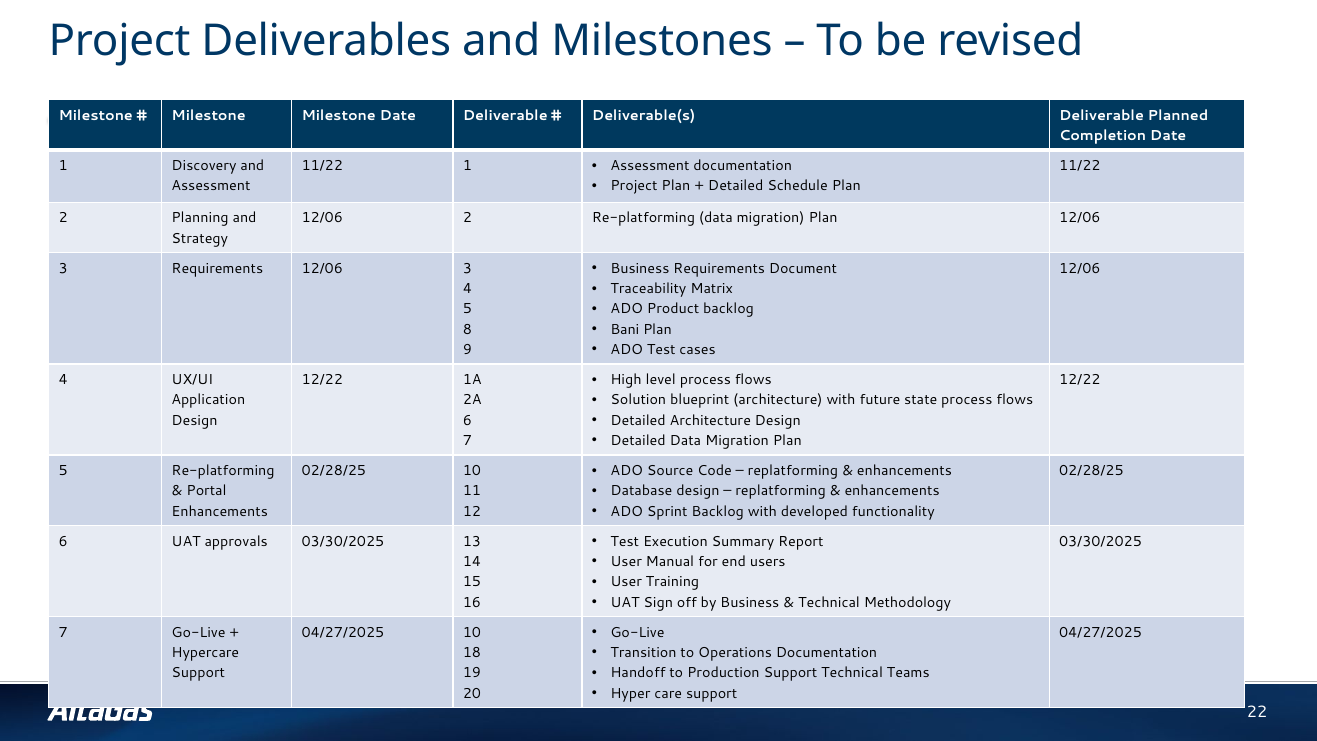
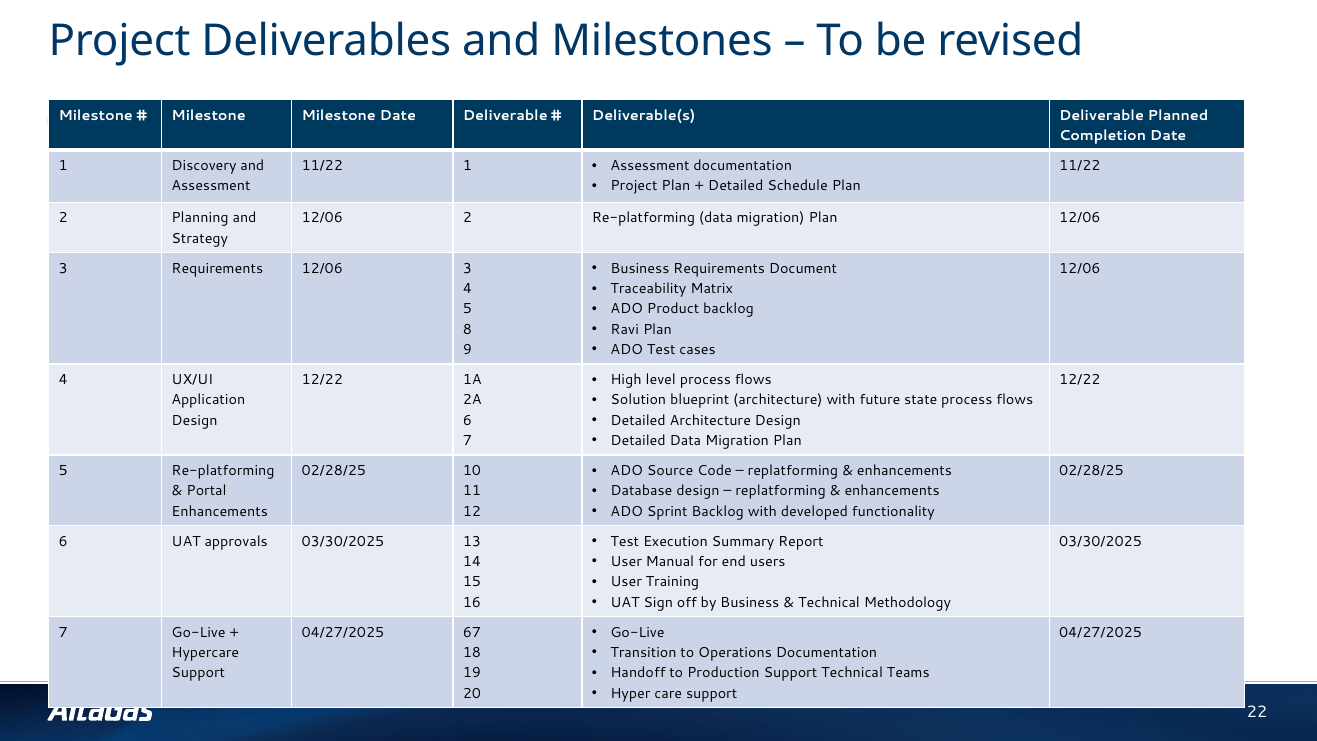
Bani: Bani -> Ravi
04/27/2025 10: 10 -> 67
